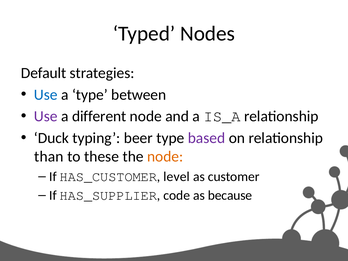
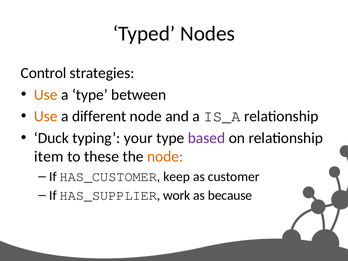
Default: Default -> Control
Use at (46, 95) colour: blue -> orange
Use at (46, 116) colour: purple -> orange
beer: beer -> your
than: than -> item
level: level -> keep
code: code -> work
